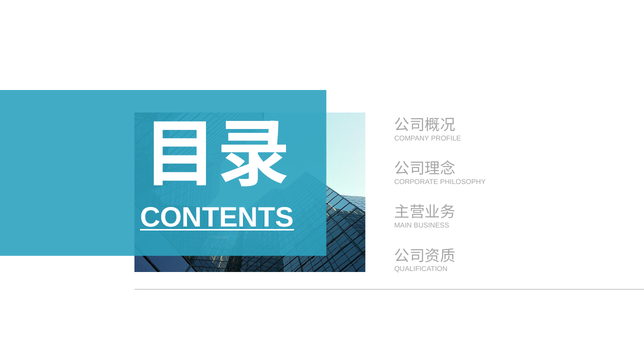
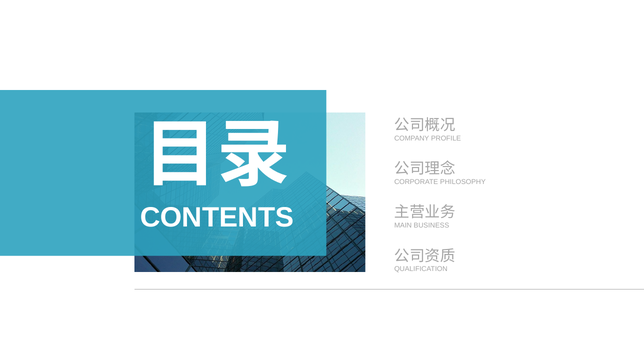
CONTENTS underline: present -> none
